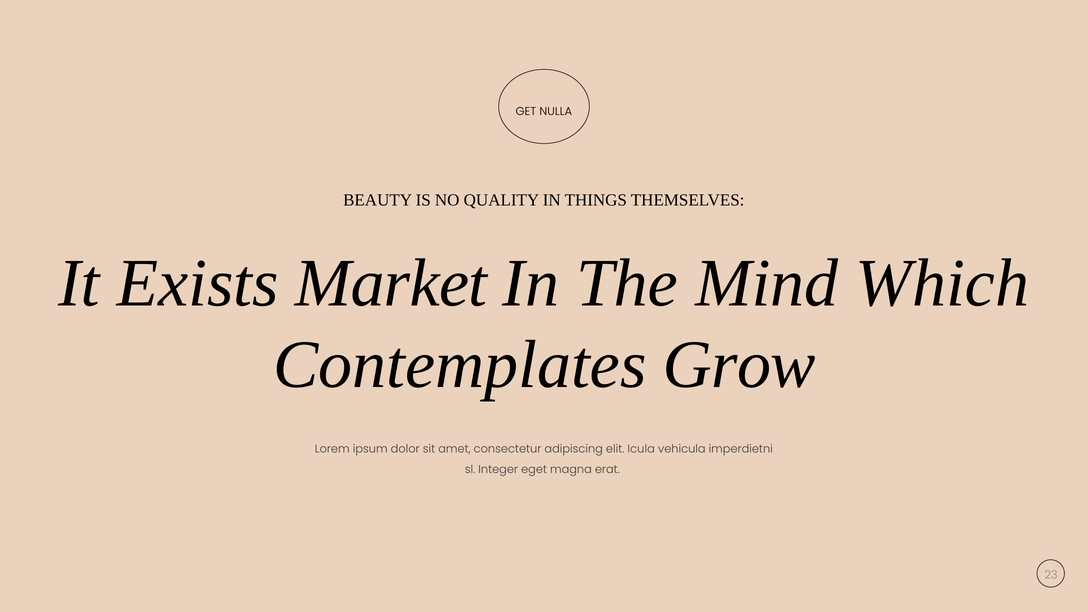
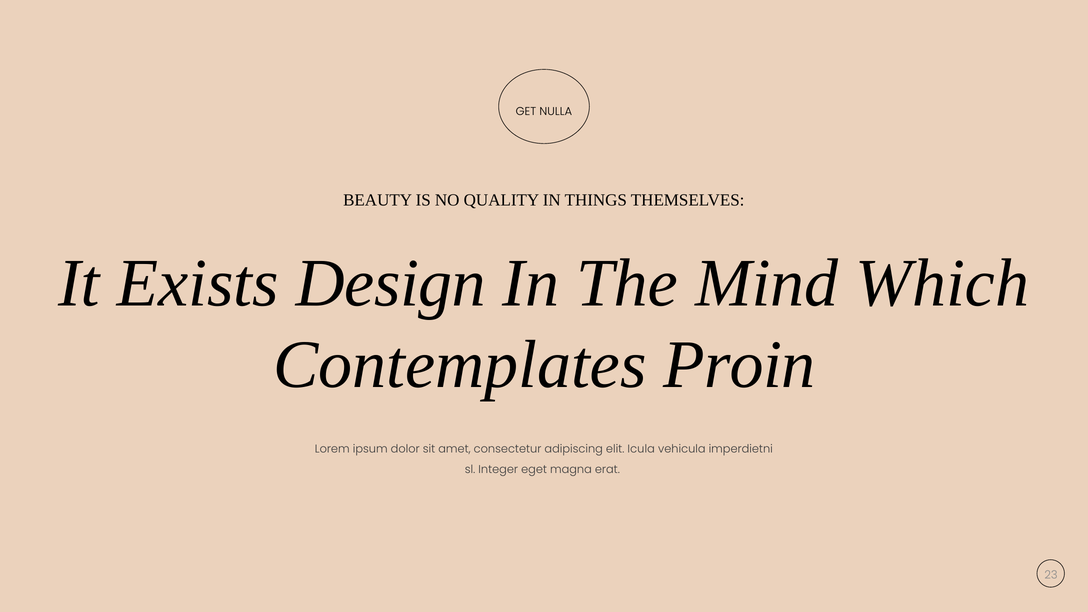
Market: Market -> Design
Grow: Grow -> Proin
